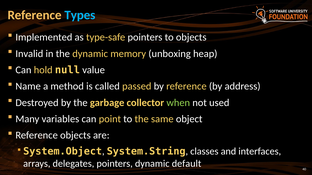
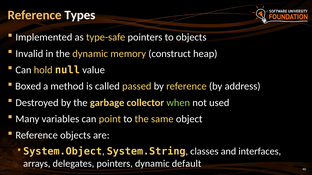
Types colour: light blue -> white
unboxing: unboxing -> construct
Name: Name -> Boxed
